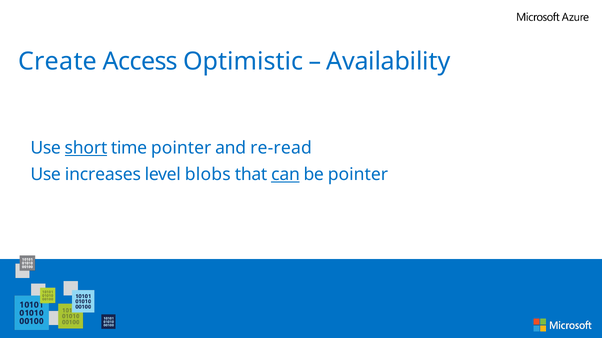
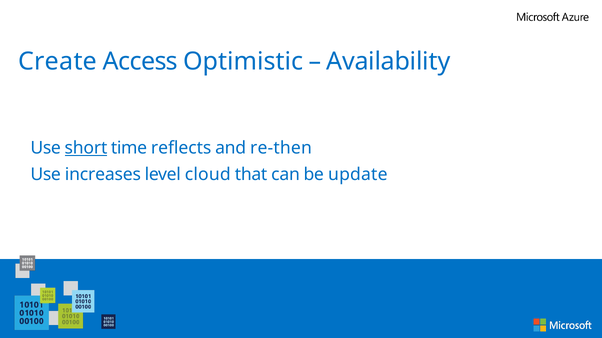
time pointer: pointer -> reflects
re-read: re-read -> re-then
blobs: blobs -> cloud
can underline: present -> none
be pointer: pointer -> update
